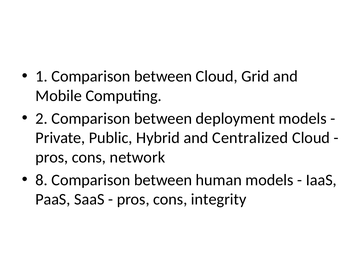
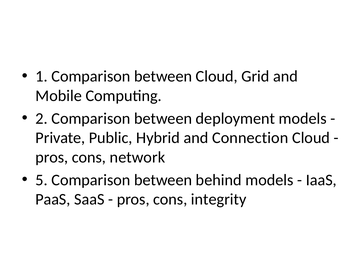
Centralized: Centralized -> Connection
8: 8 -> 5
human: human -> behind
